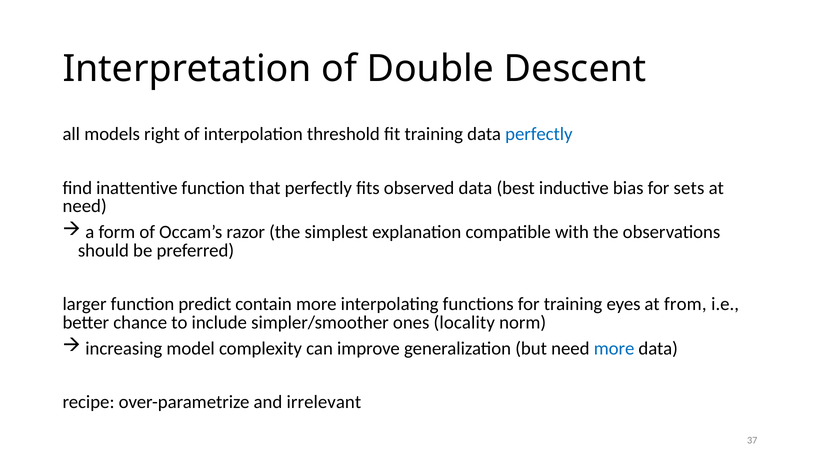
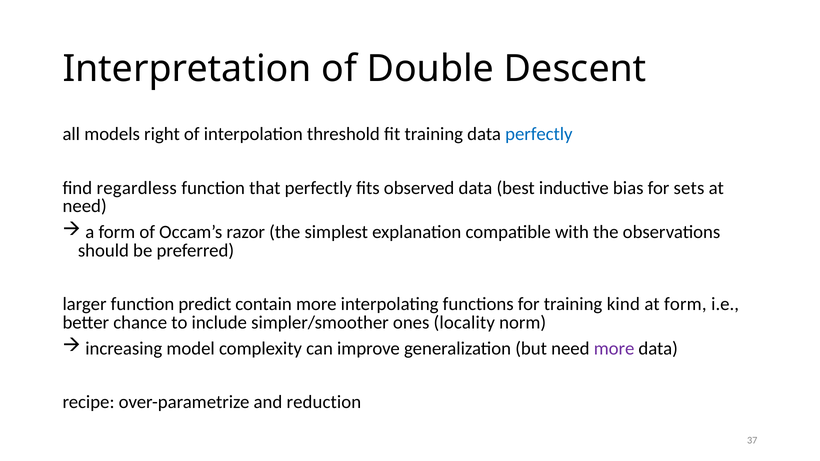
inattentive: inattentive -> regardless
eyes: eyes -> kind
at from: from -> form
more at (614, 349) colour: blue -> purple
irrelevant: irrelevant -> reduction
